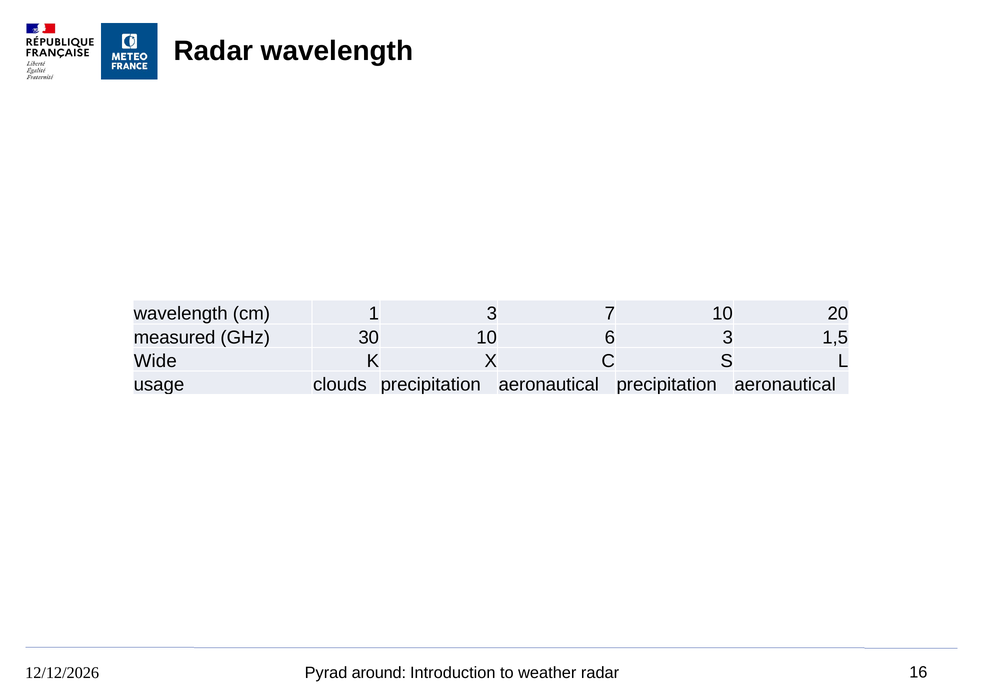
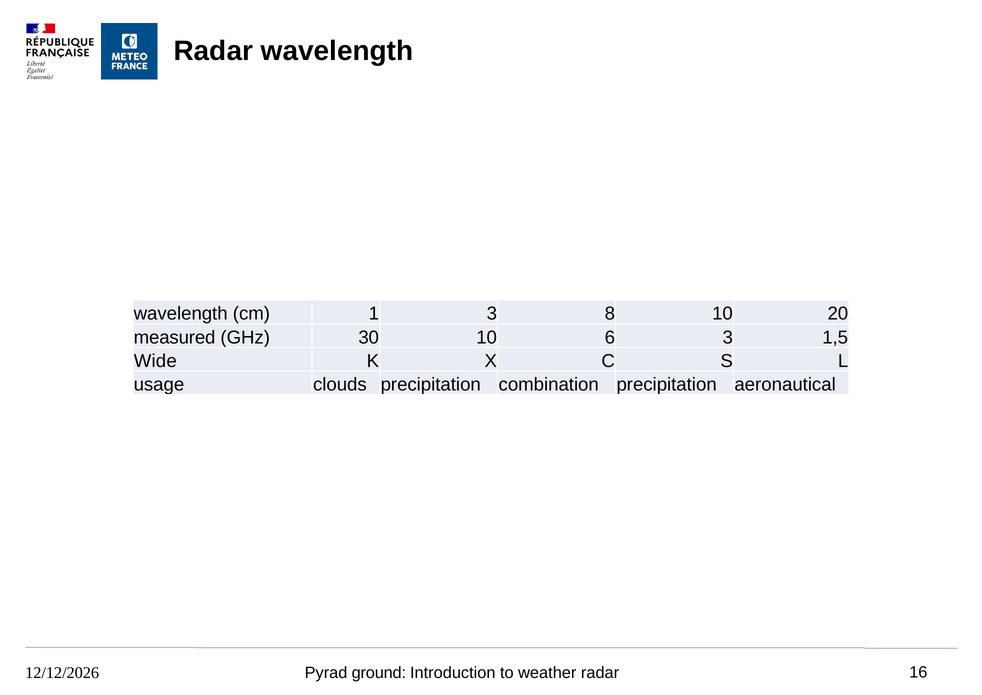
7: 7 -> 8
clouds precipitation aeronautical: aeronautical -> combination
around: around -> ground
